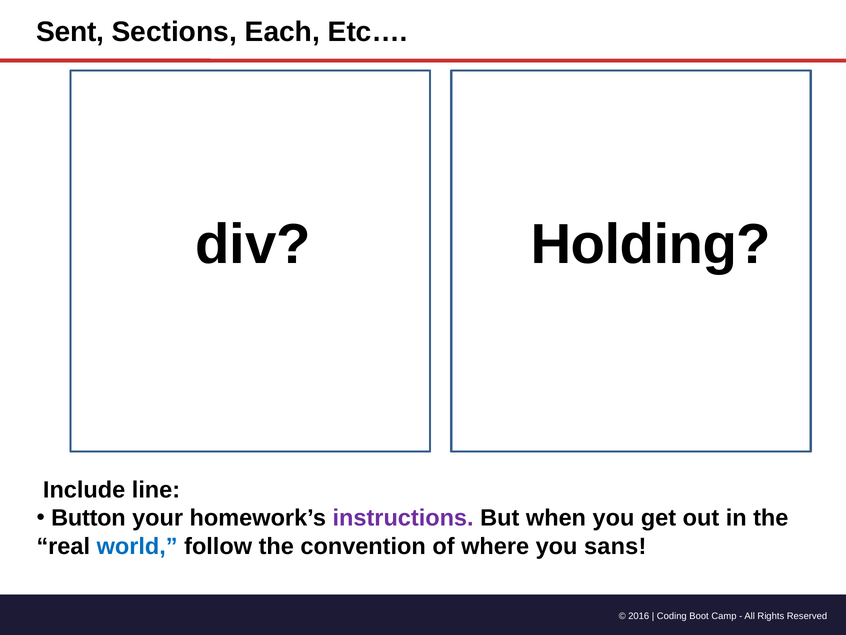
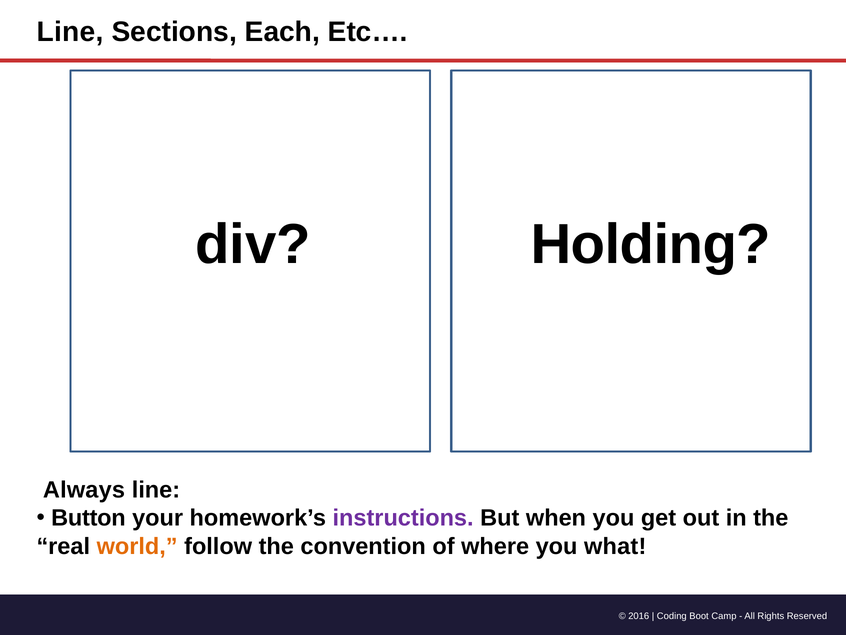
Sent at (70, 32): Sent -> Line
Include: Include -> Always
world colour: blue -> orange
sans: sans -> what
